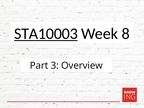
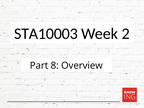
STA10003 underline: present -> none
8: 8 -> 2
3: 3 -> 8
